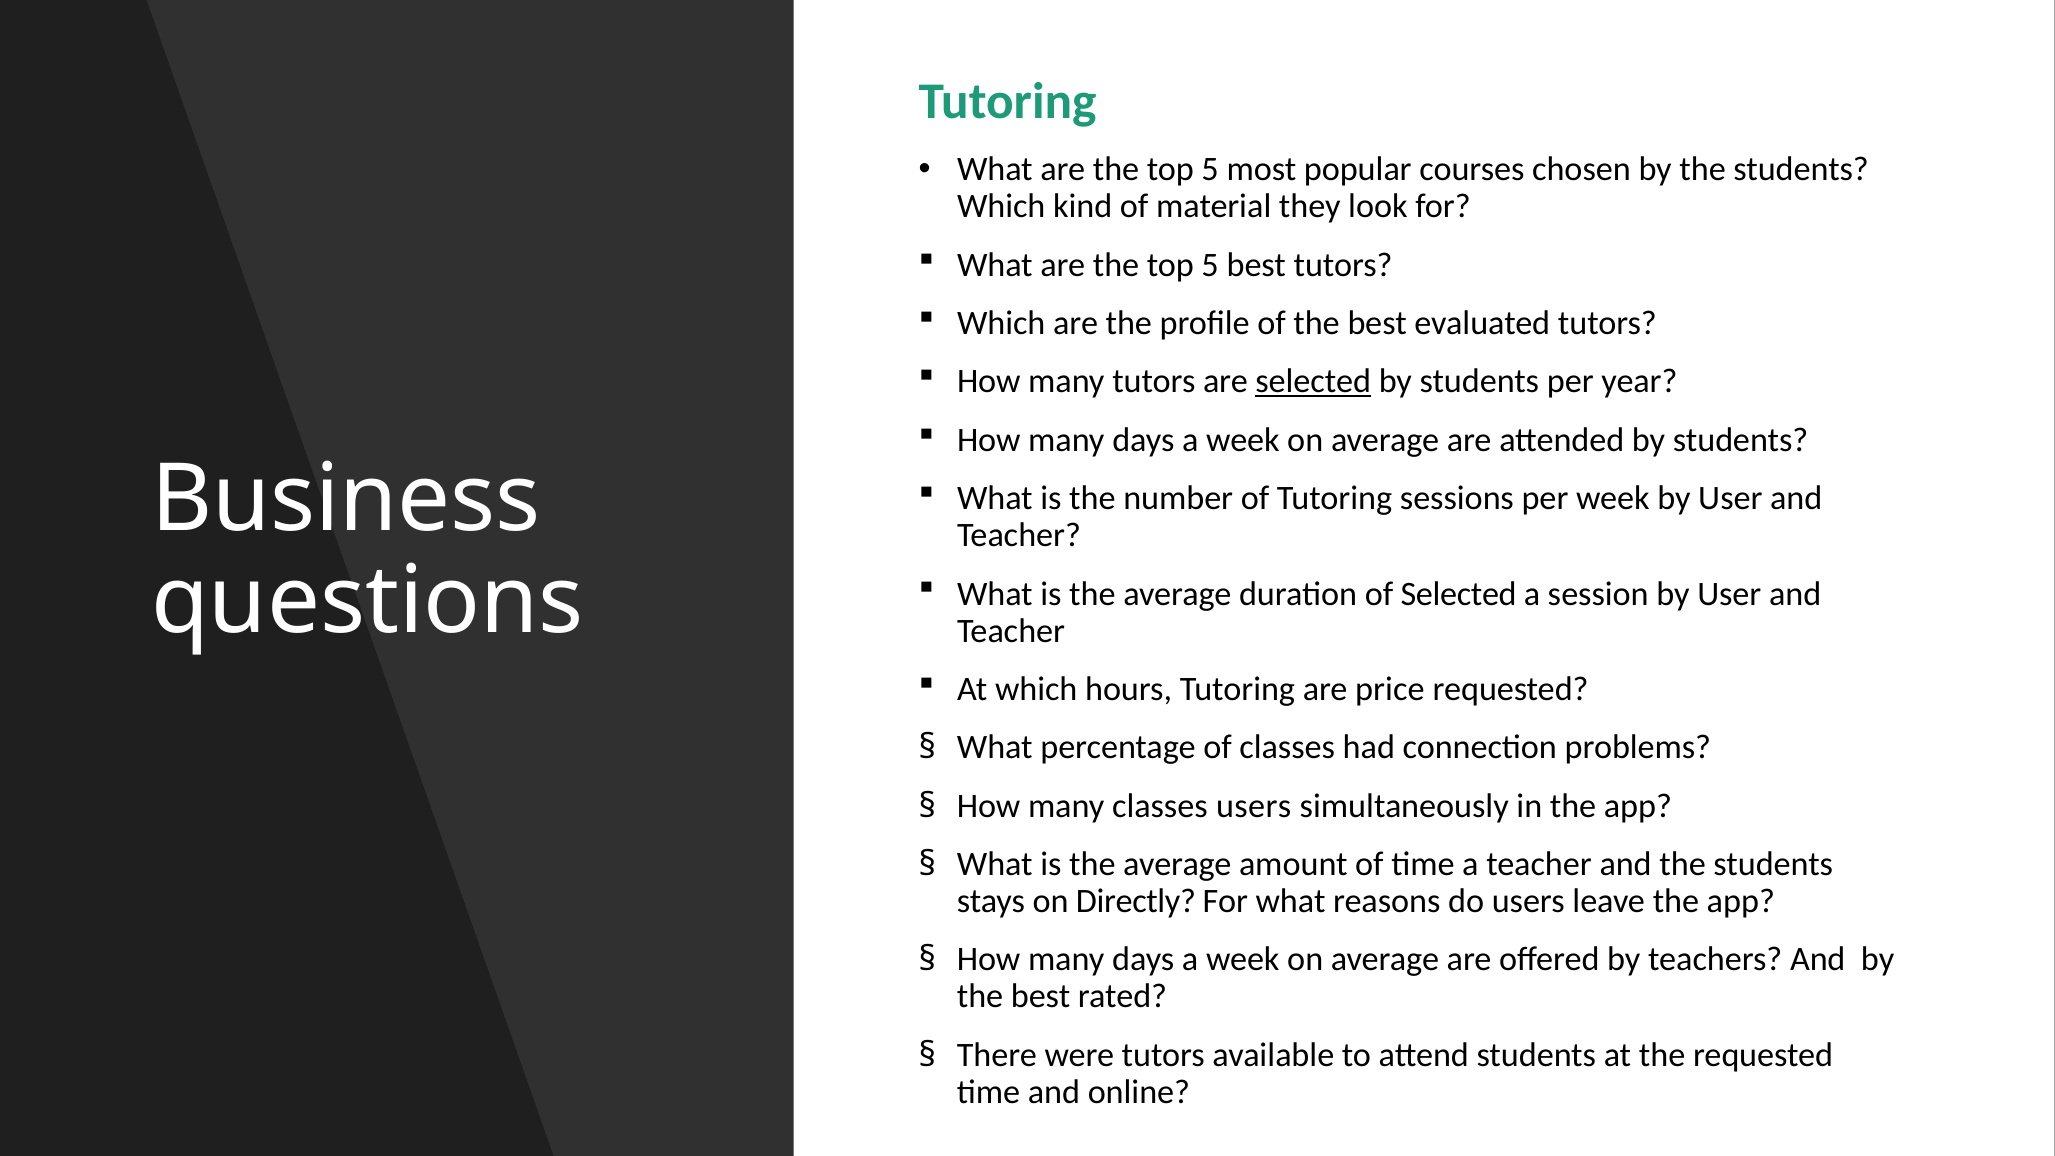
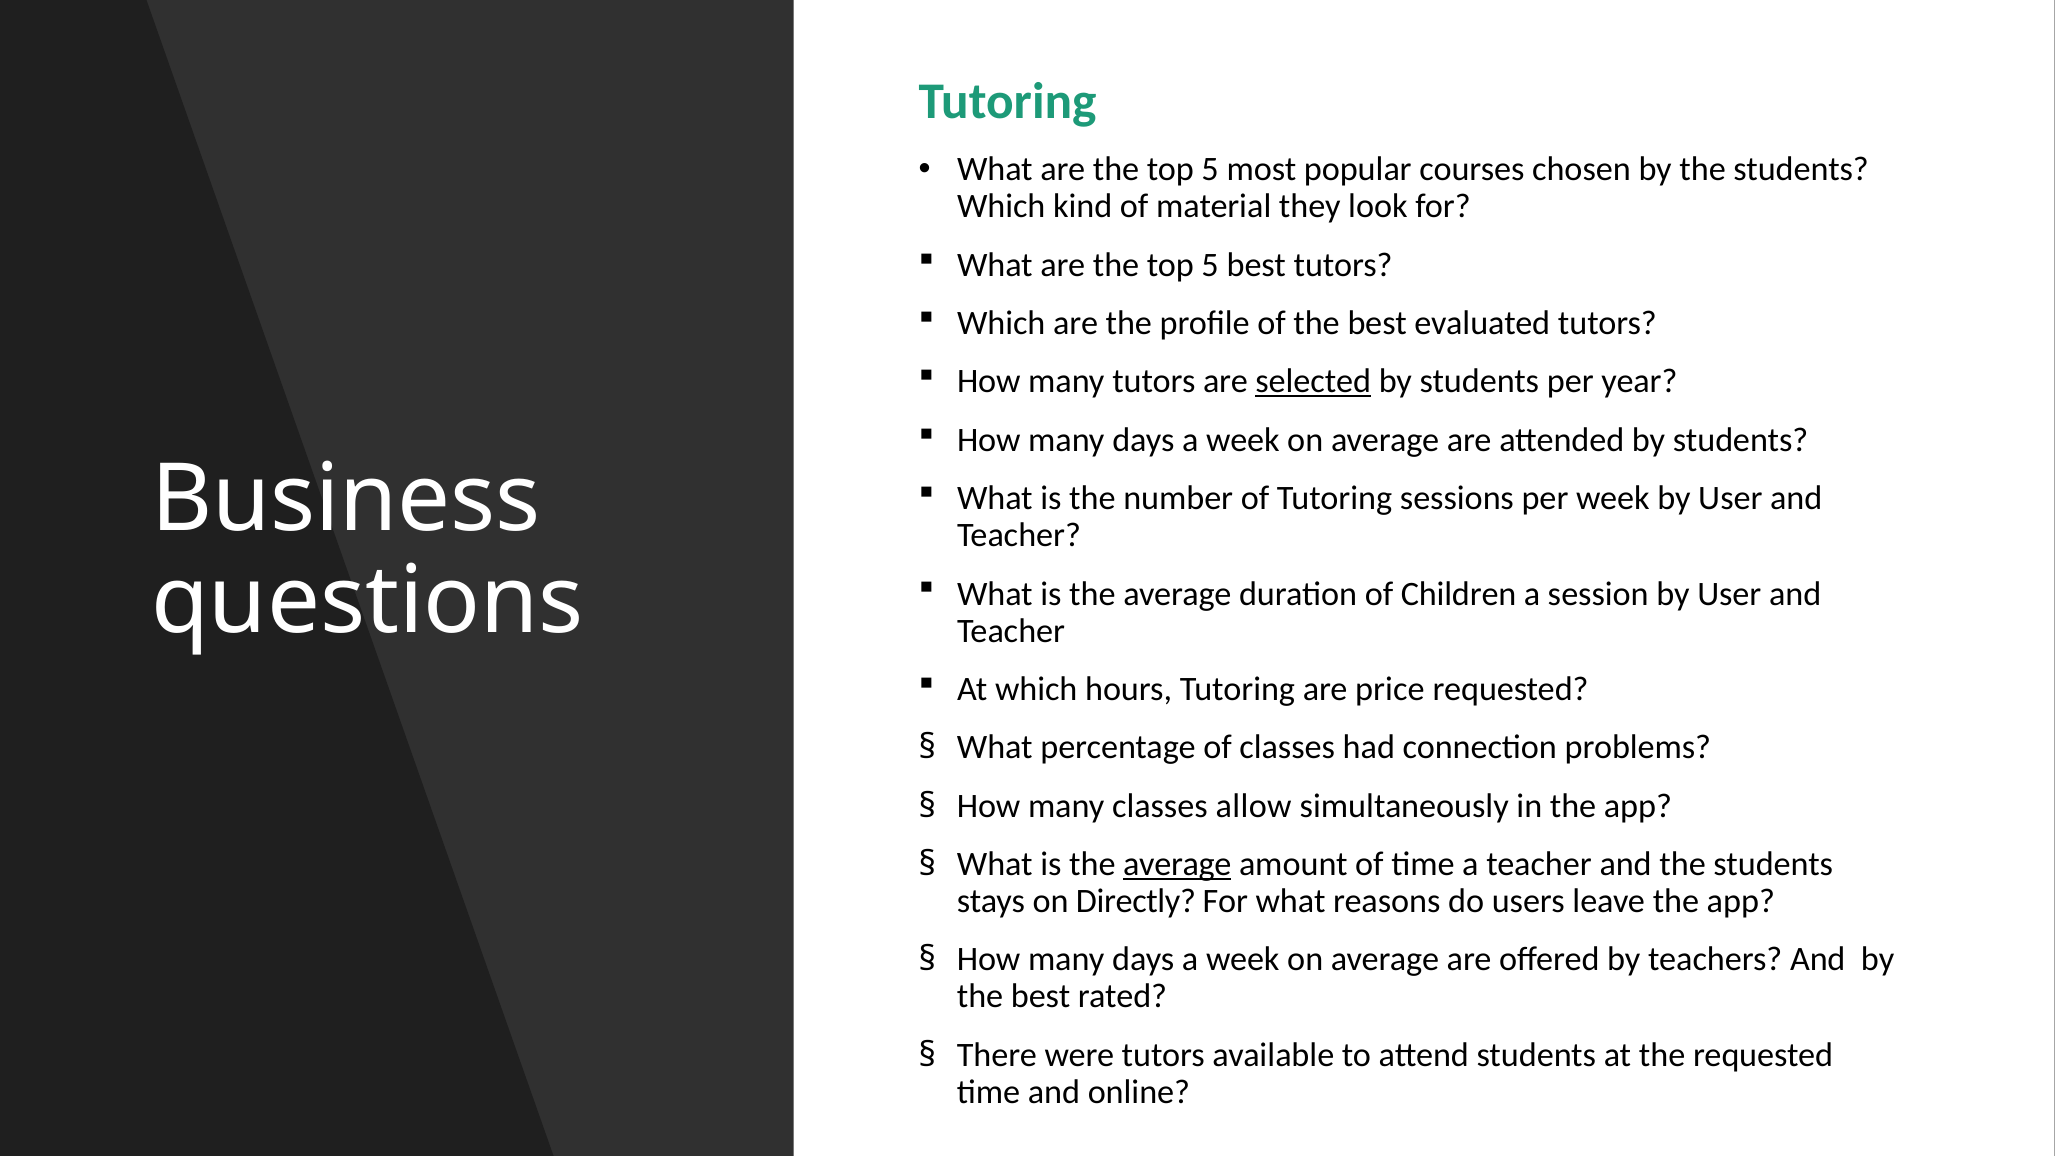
of Selected: Selected -> Children
classes users: users -> allow
average at (1177, 864) underline: none -> present
